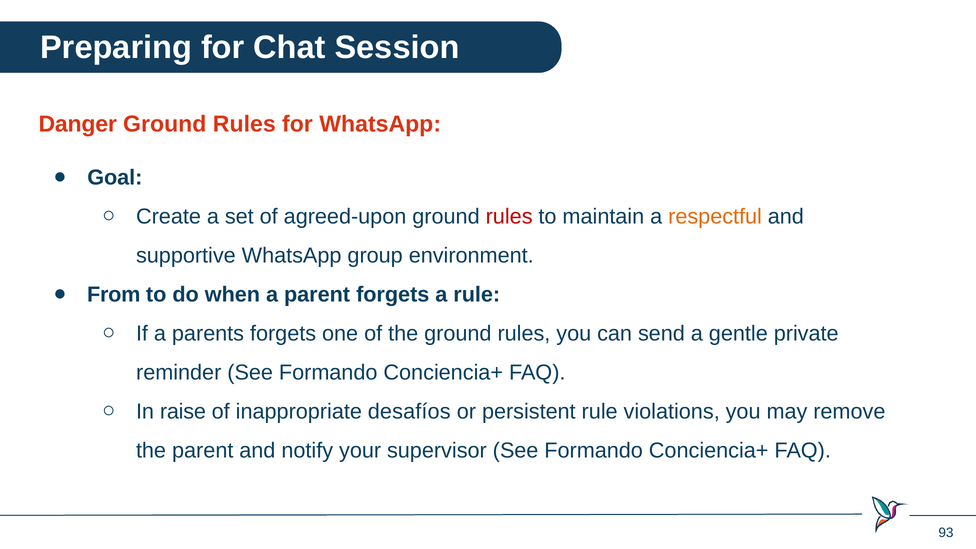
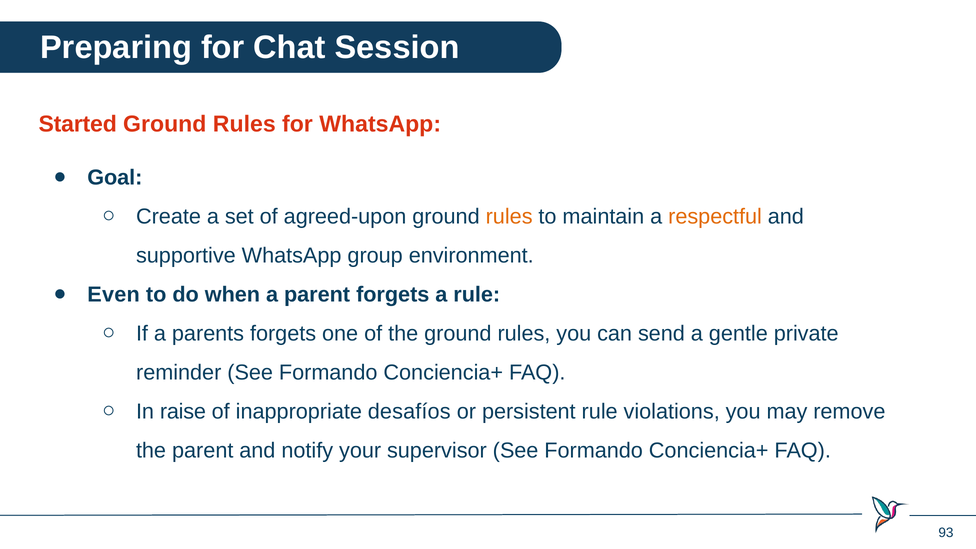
Danger: Danger -> Started
rules at (509, 216) colour: red -> orange
From: From -> Even
